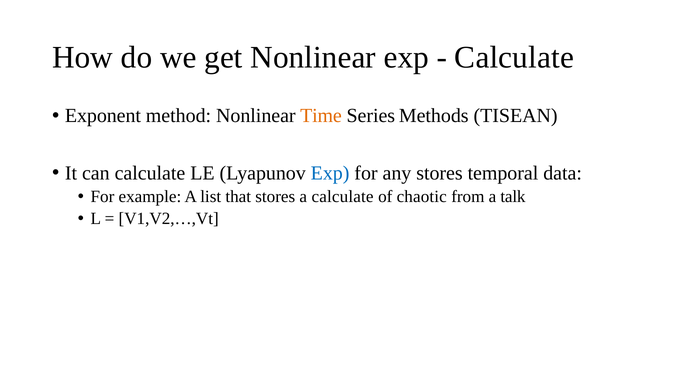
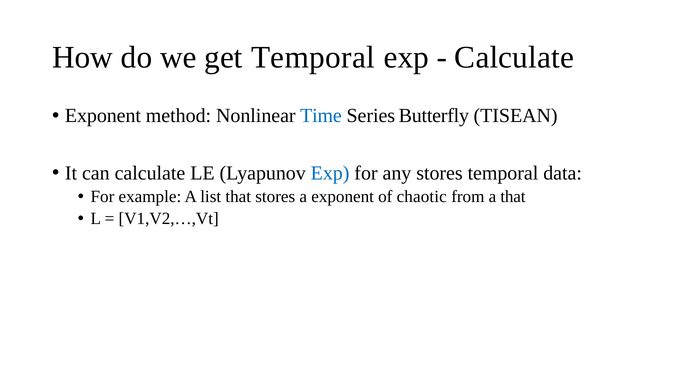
get Nonlinear: Nonlinear -> Temporal
Time colour: orange -> blue
Methods: Methods -> Butterfly
a calculate: calculate -> exponent
a talk: talk -> that
